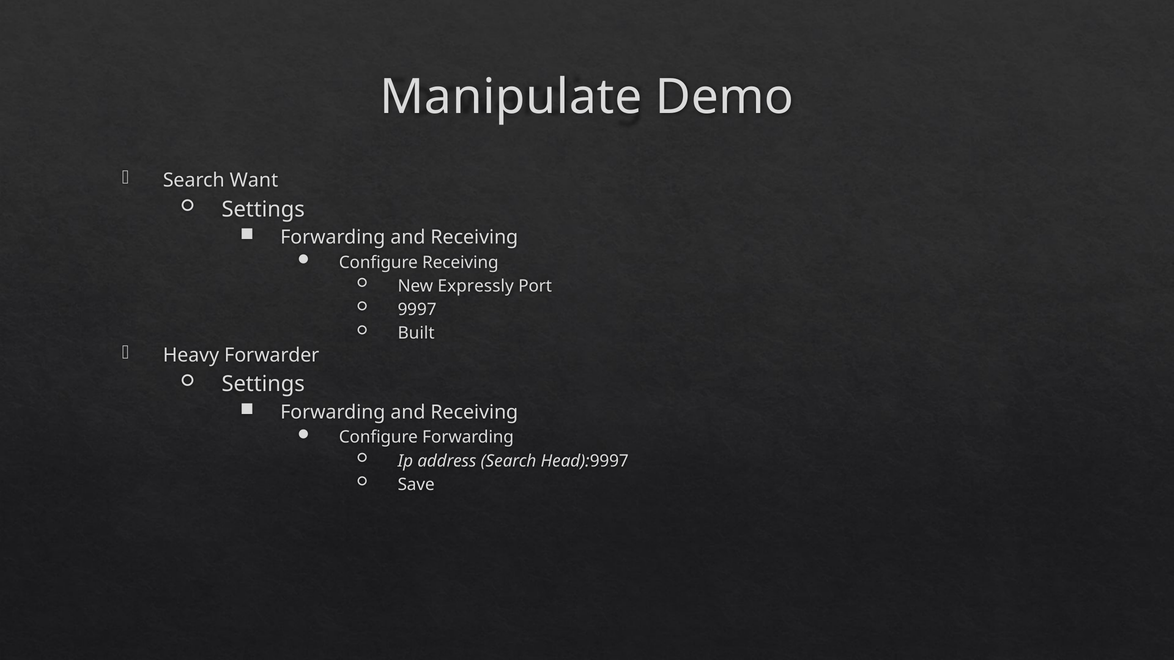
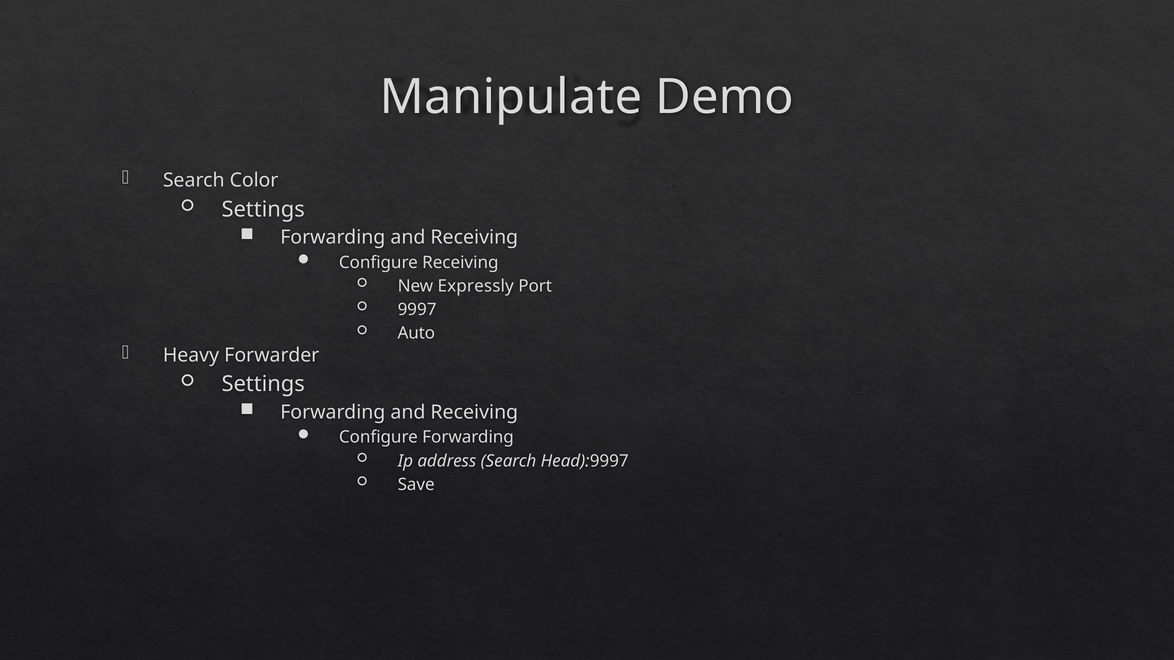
Want: Want -> Color
Built: Built -> Auto
